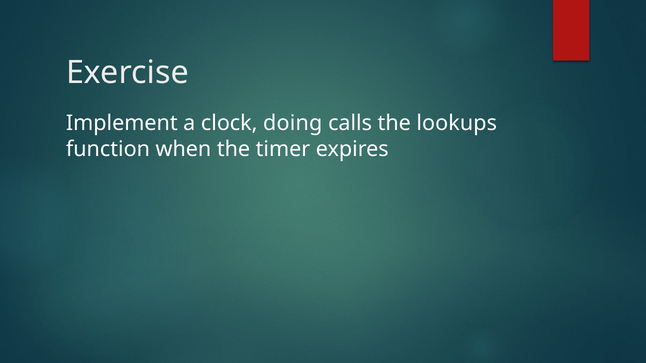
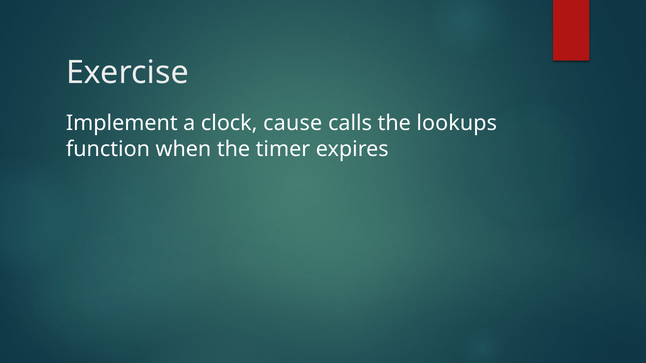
doing: doing -> cause
